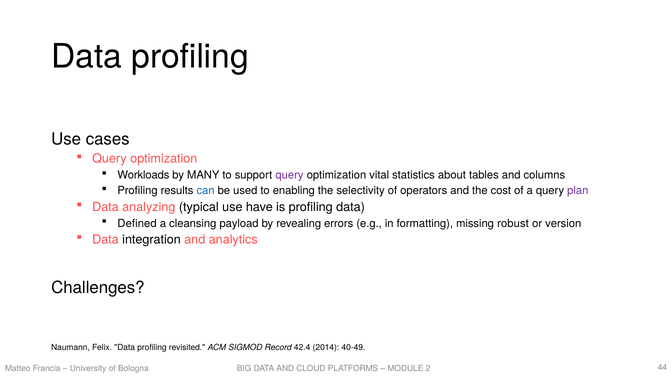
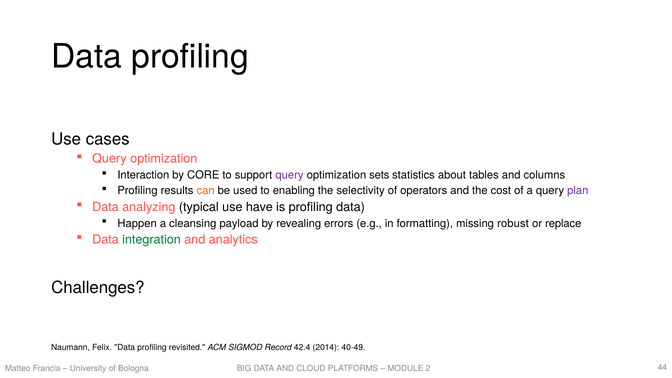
Workloads: Workloads -> Interaction
MANY: MANY -> CORE
vital: vital -> sets
can colour: blue -> orange
Defined: Defined -> Happen
version: version -> replace
integration colour: black -> green
